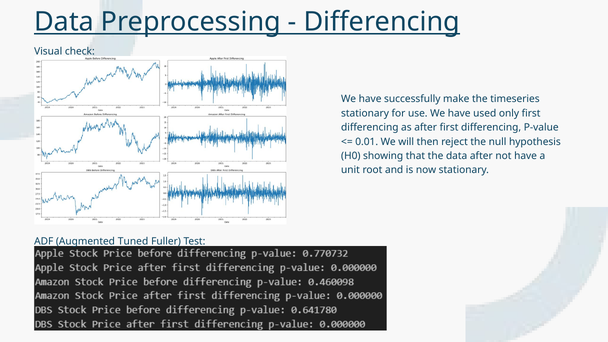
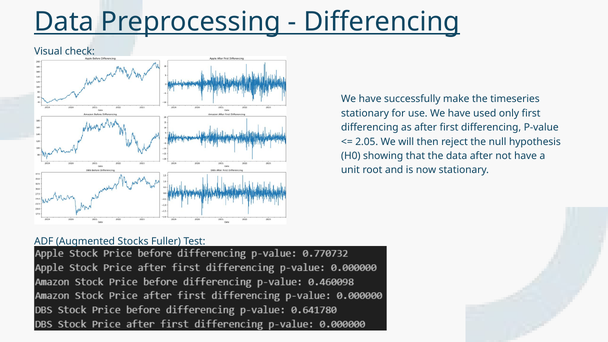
0.01: 0.01 -> 2.05
Tuned: Tuned -> Stocks
